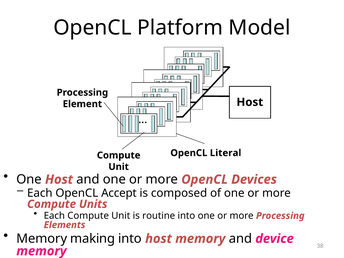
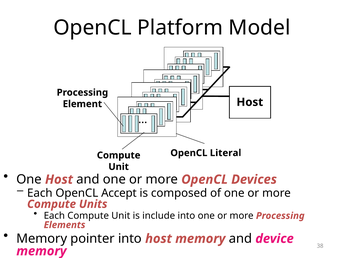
routine: routine -> include
making: making -> pointer
